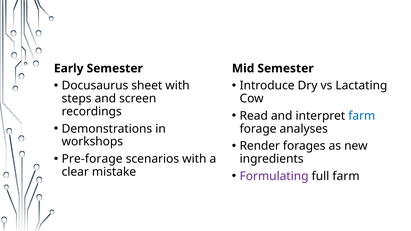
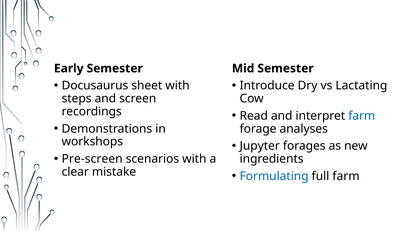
Render: Render -> Jupyter
Pre-forage: Pre-forage -> Pre-screen
Formulating colour: purple -> blue
